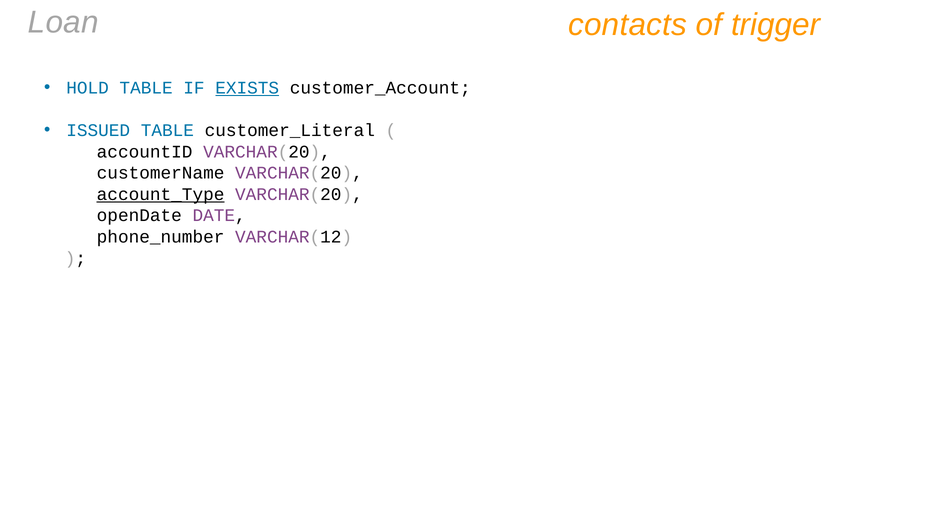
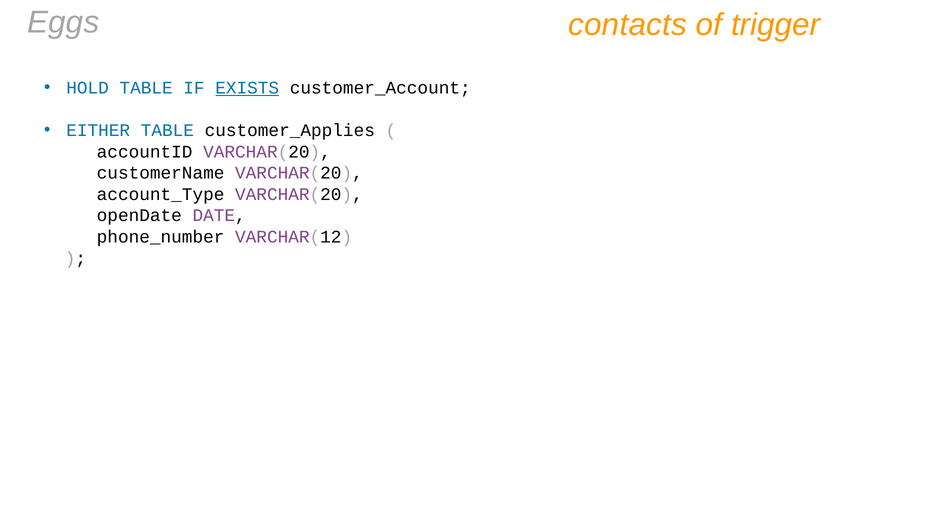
Loan: Loan -> Eggs
ISSUED: ISSUED -> EITHER
customer_Literal: customer_Literal -> customer_Applies
account_Type underline: present -> none
